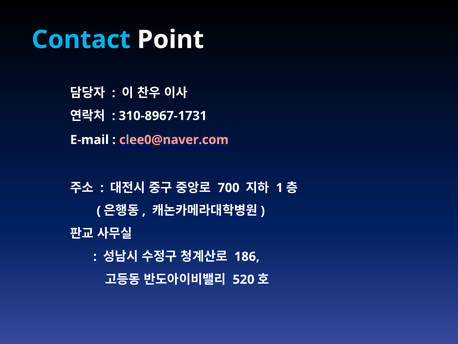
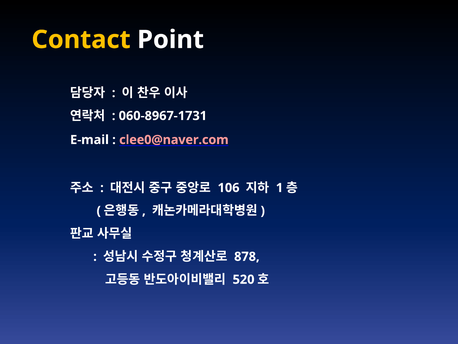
Contact colour: light blue -> yellow
310-8967-1731: 310-8967-1731 -> 060-8967-1731
700: 700 -> 106
186: 186 -> 878
